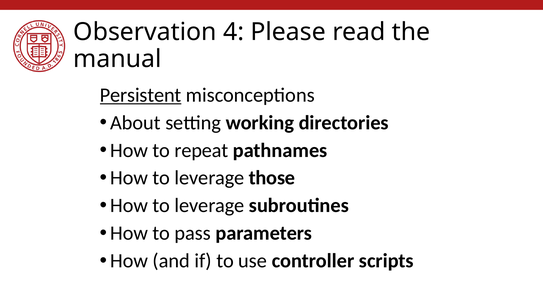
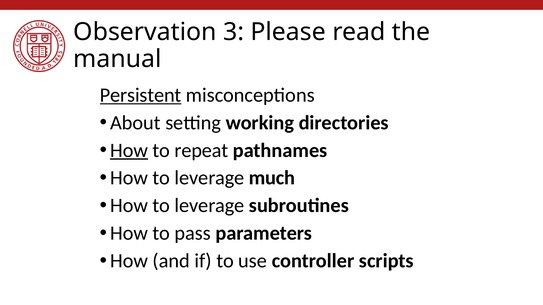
4: 4 -> 3
How at (129, 151) underline: none -> present
those: those -> much
